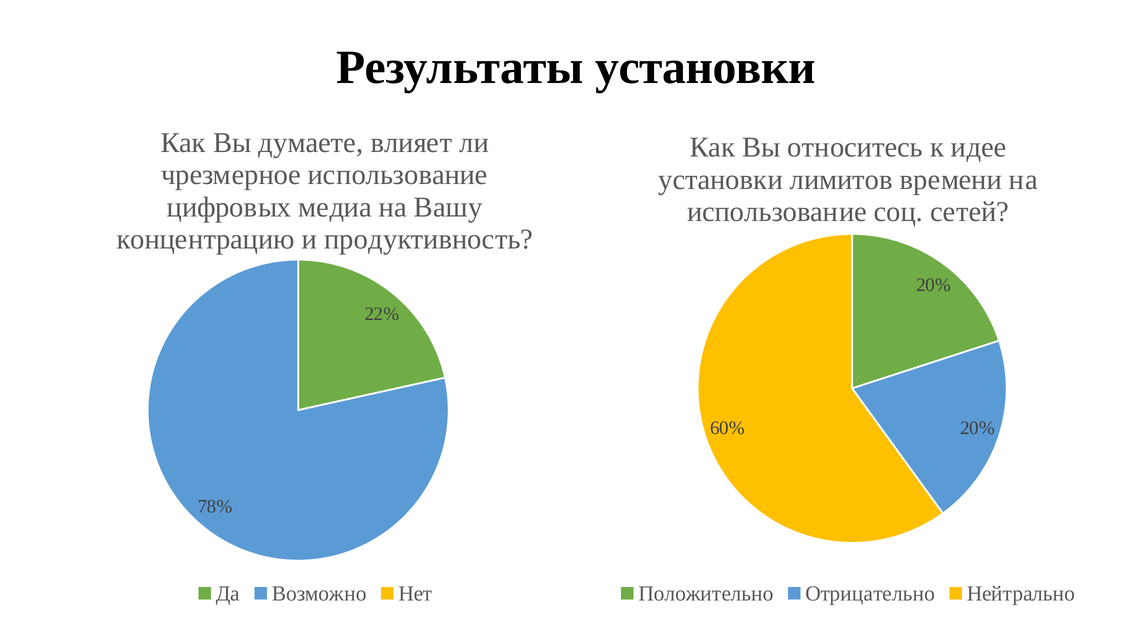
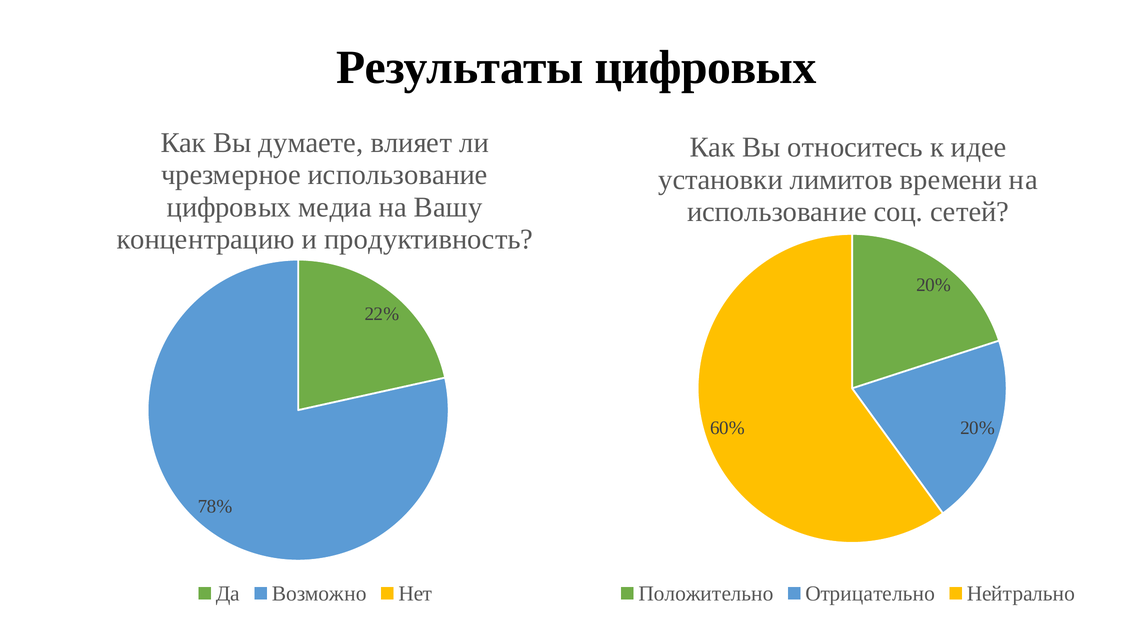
Результаты установки: установки -> цифровых
